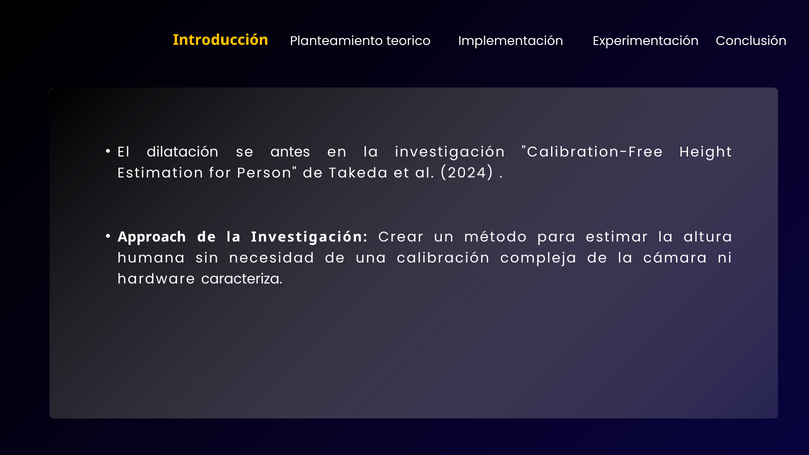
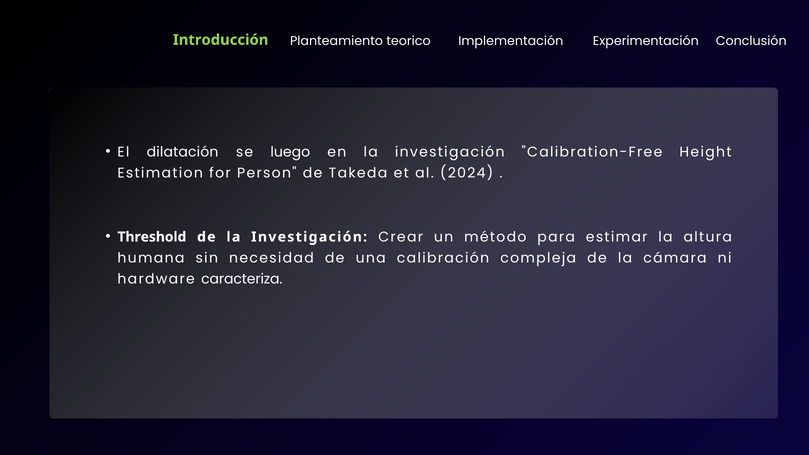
Introducción colour: yellow -> light green
antes: antes -> luego
Approach: Approach -> Threshold
